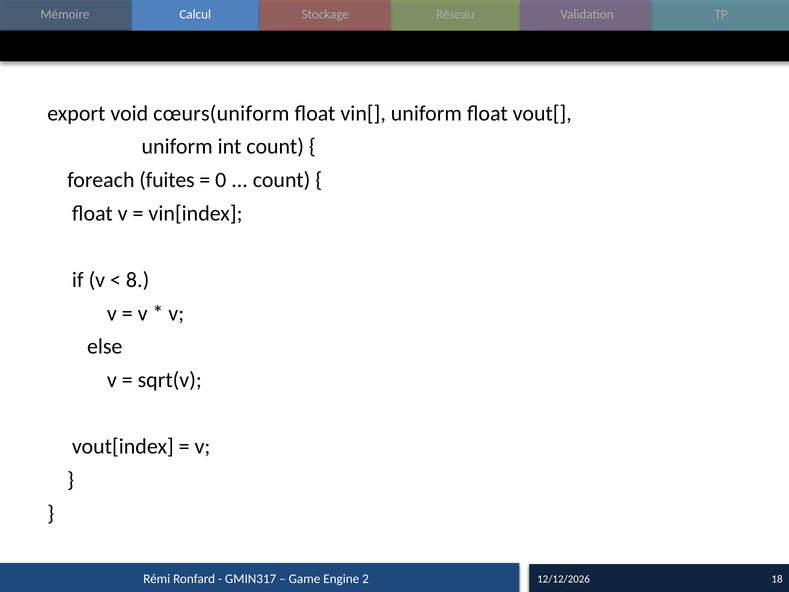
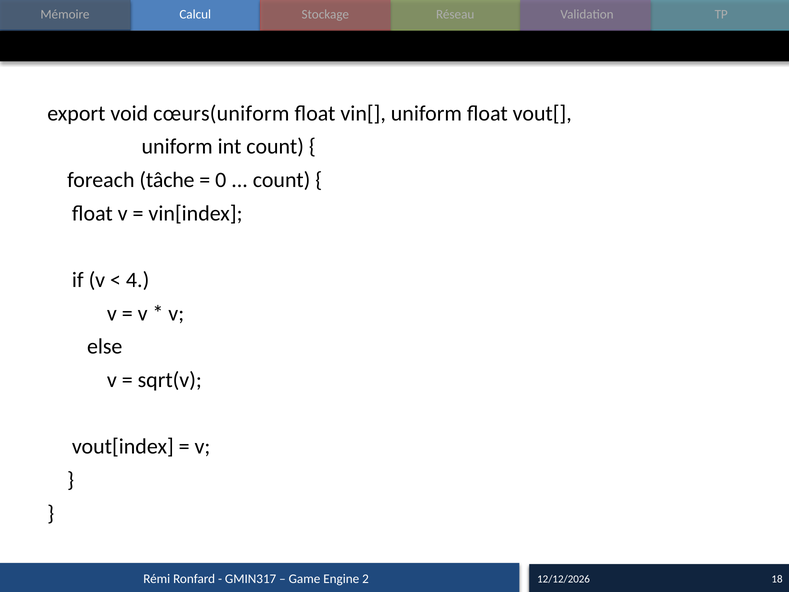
fuites: fuites -> tâche
8: 8 -> 4
